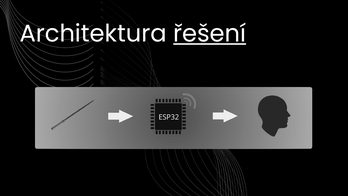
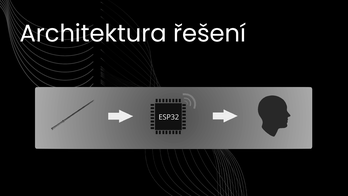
řešení underline: present -> none
